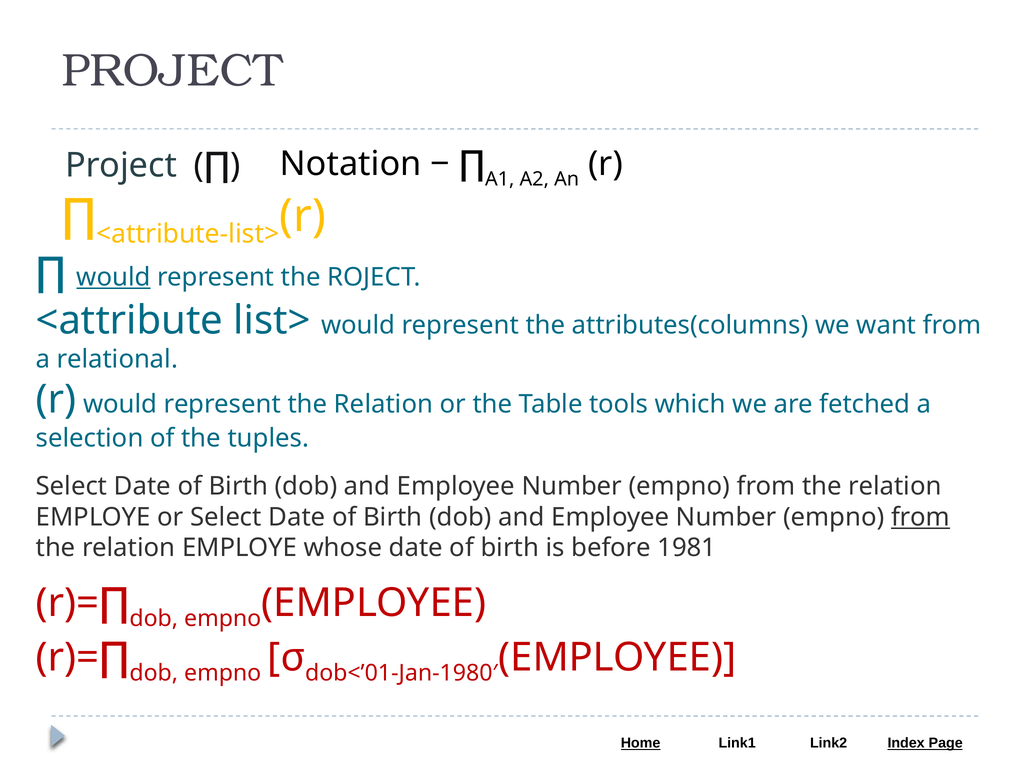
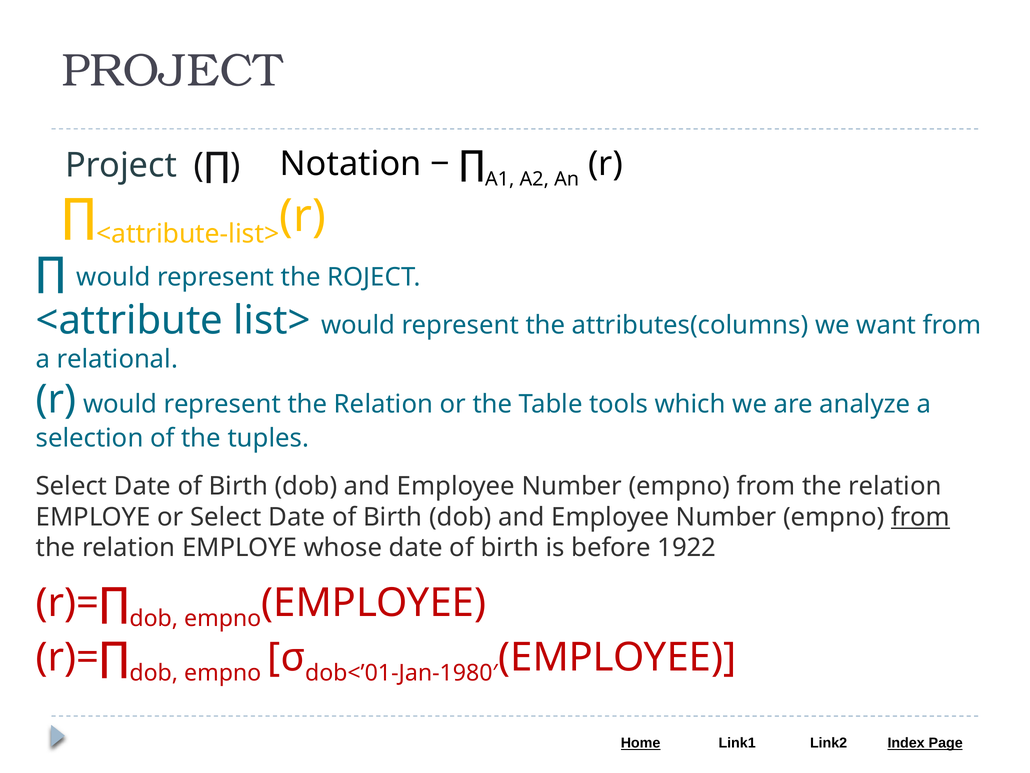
would at (113, 277) underline: present -> none
fetched: fetched -> analyze
1981: 1981 -> 1922
